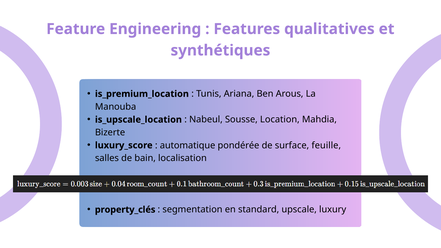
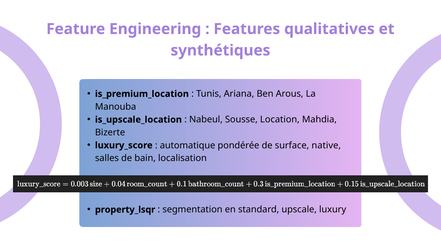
feuille: feuille -> native
property_clés: property_clés -> property_lsqr
